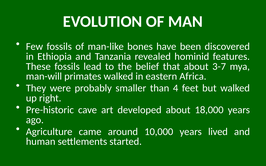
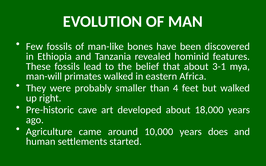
3-7: 3-7 -> 3-1
lived: lived -> does
